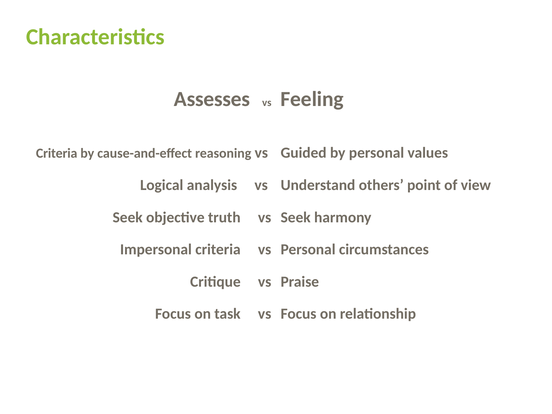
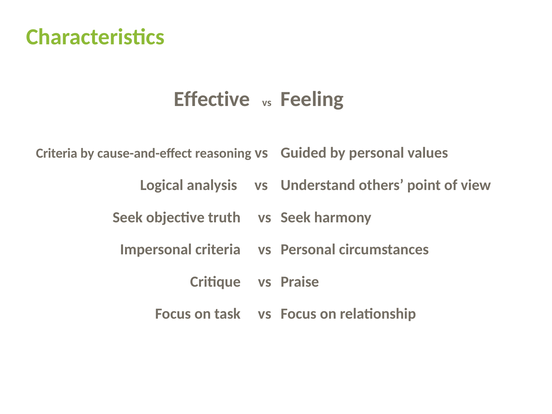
Assesses: Assesses -> Effective
